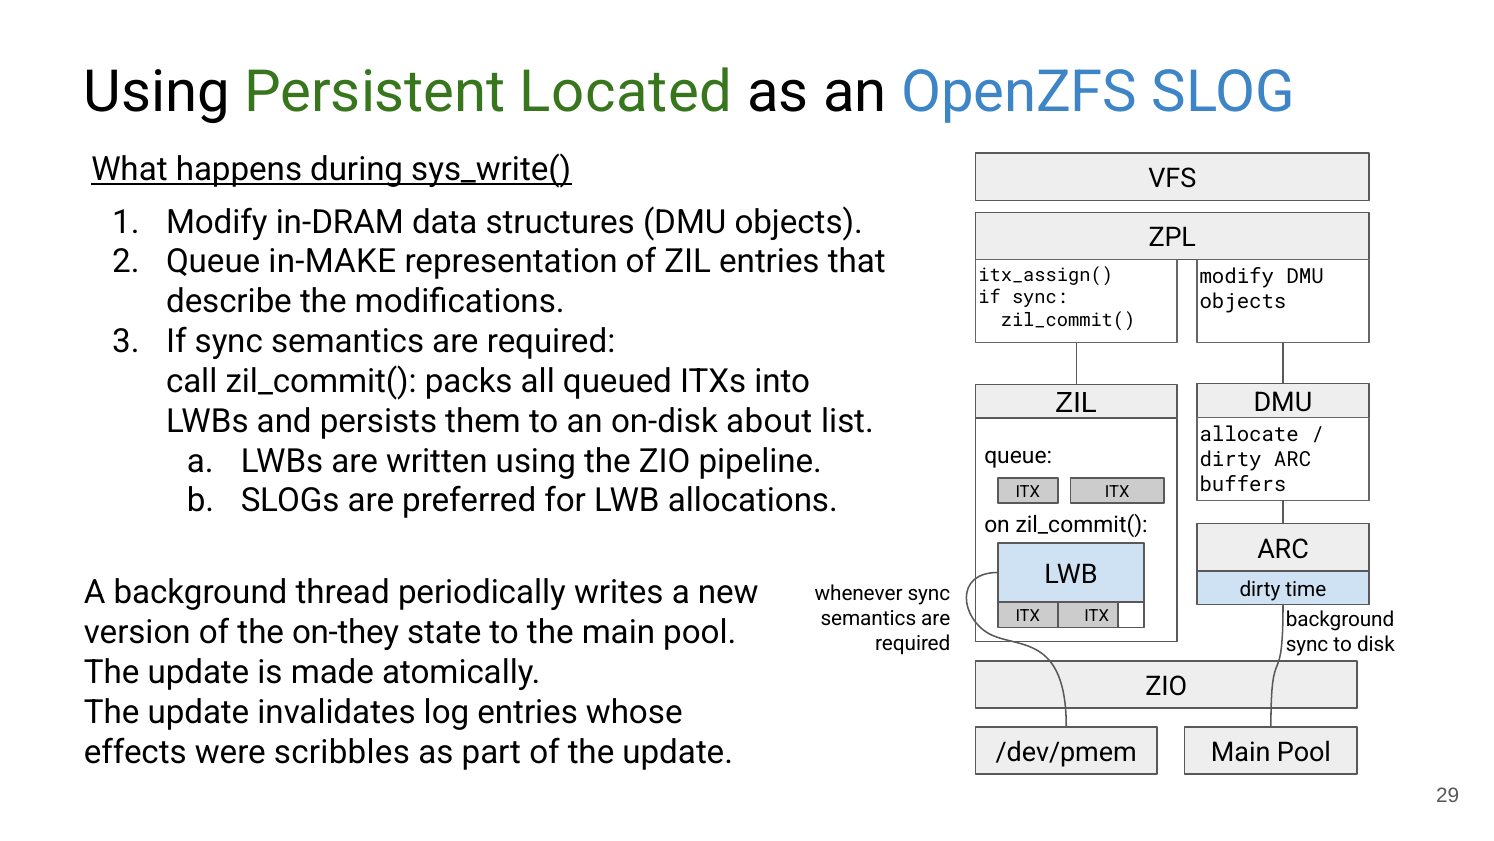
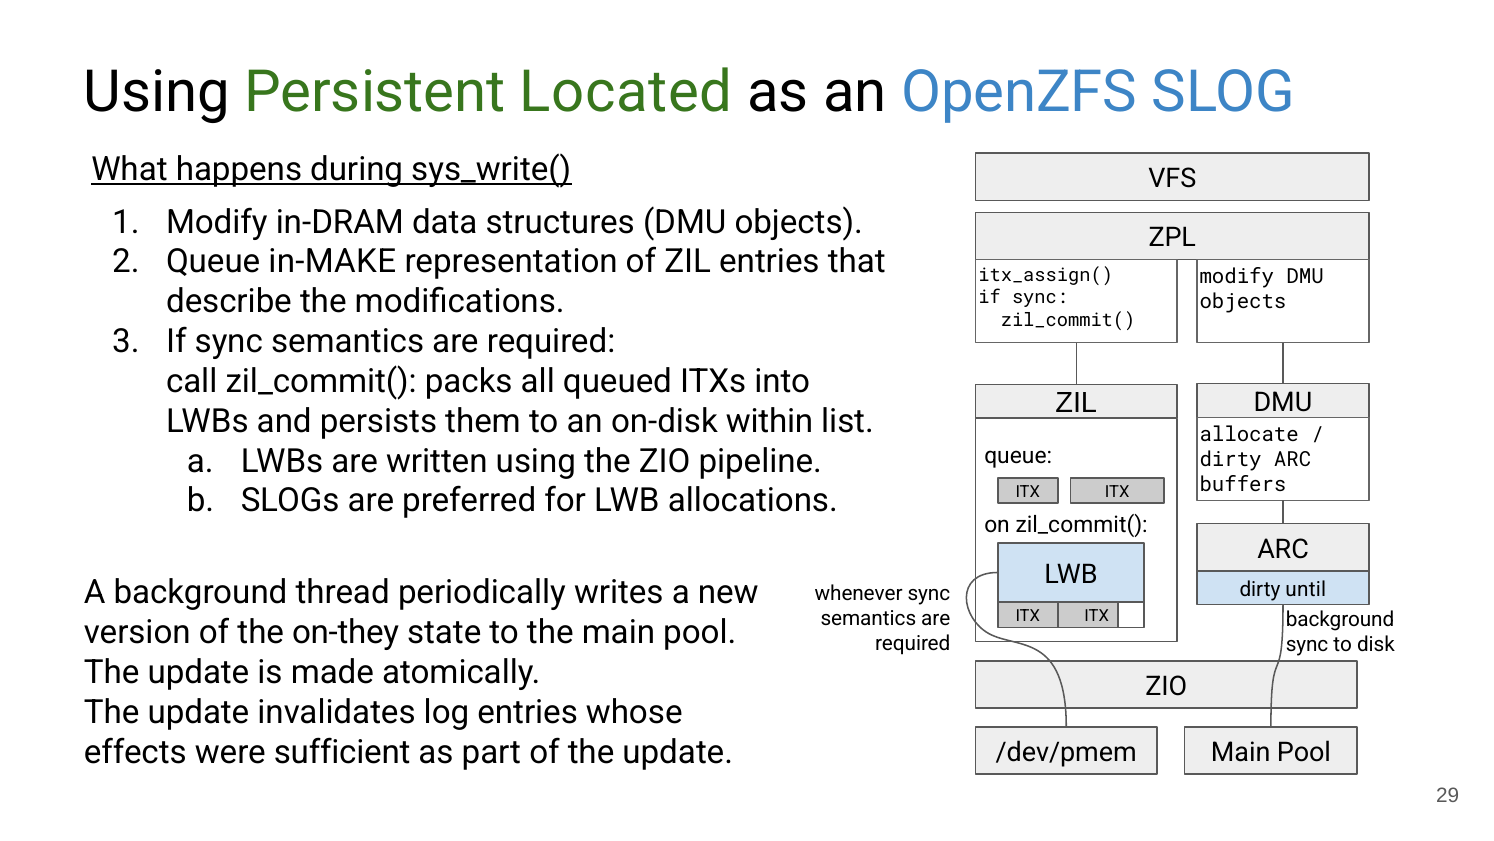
about: about -> within
time: time -> until
scribbles: scribbles -> sufficient
